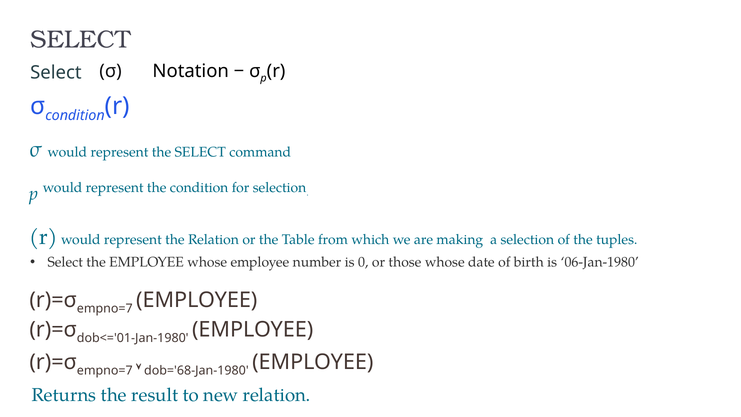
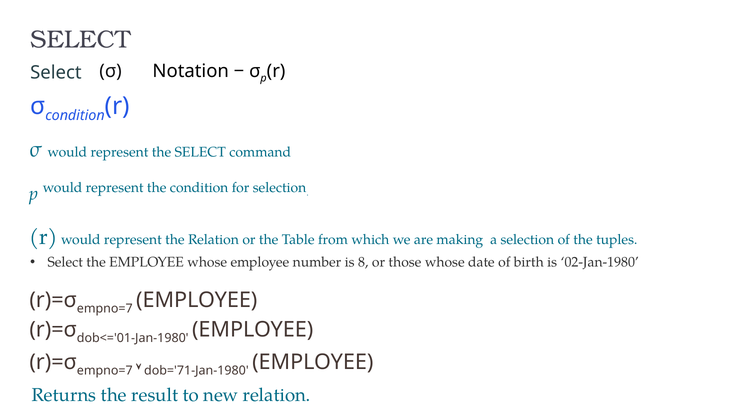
0: 0 -> 8
06-Jan-1980: 06-Jan-1980 -> 02-Jan-1980
dob='68-Jan-1980: dob='68-Jan-1980 -> dob='71-Jan-1980
